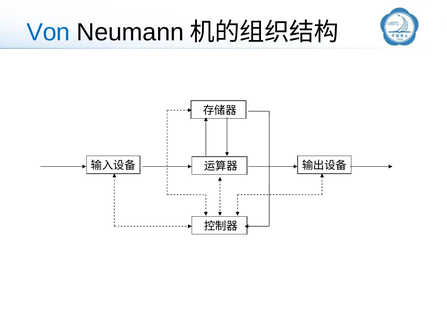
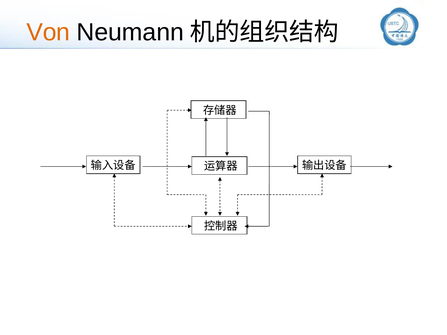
Von colour: blue -> orange
